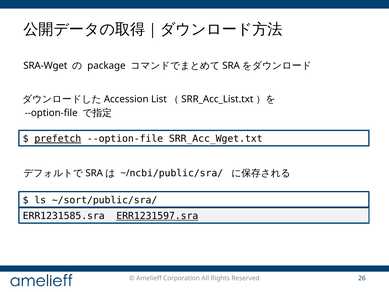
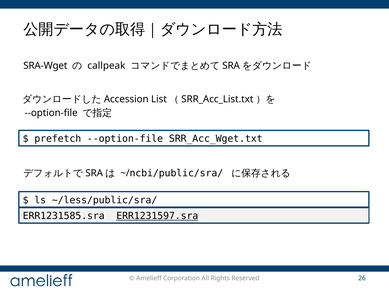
package: package -> callpeak
prefetch underline: present -> none
~/sort/public/sra/: ~/sort/public/sra/ -> ~/less/public/sra/
